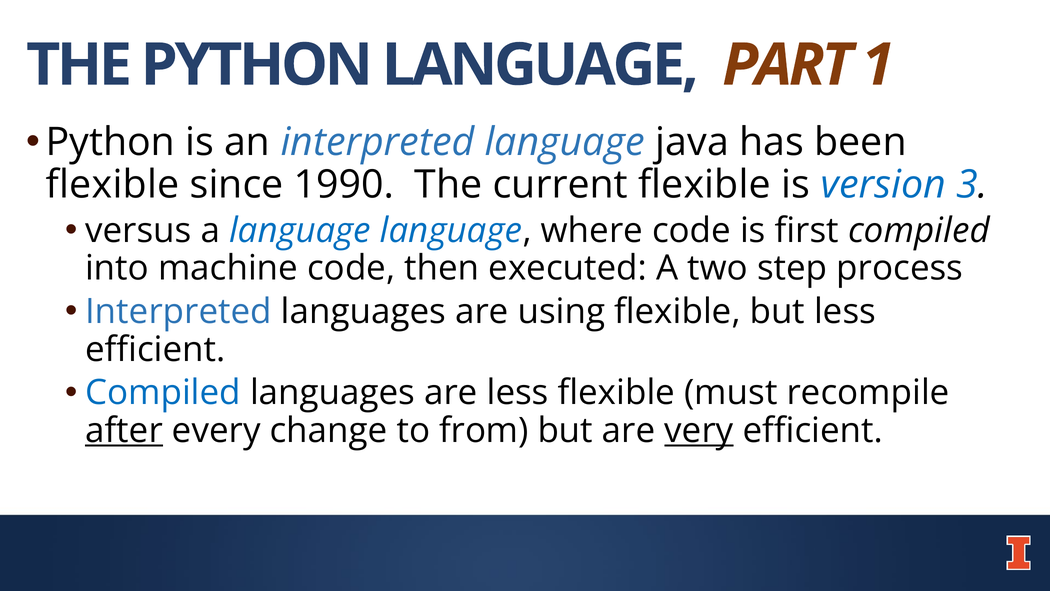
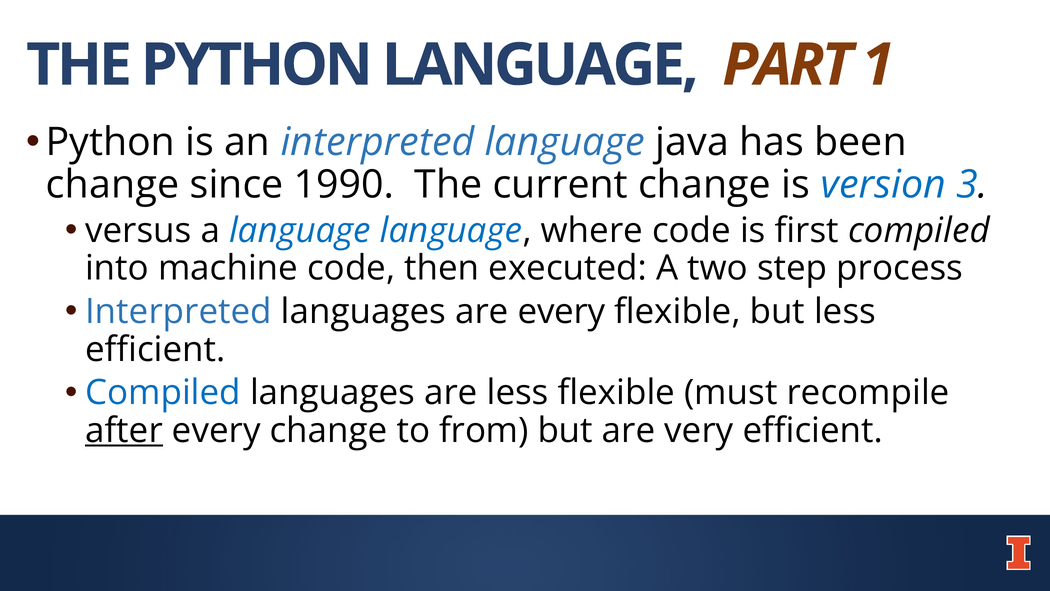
flexible at (113, 185): flexible -> change
current flexible: flexible -> change
are using: using -> every
very underline: present -> none
